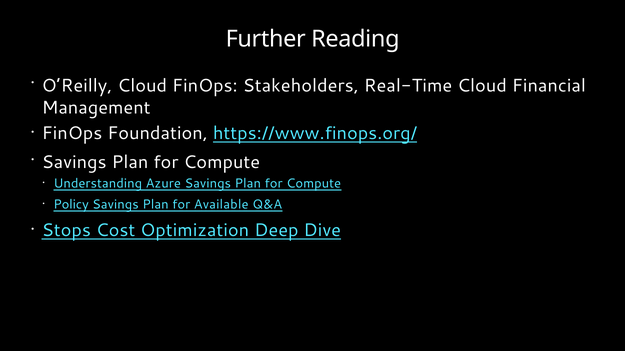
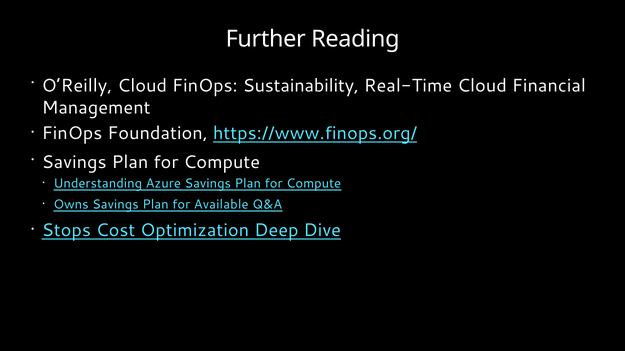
Stakeholders: Stakeholders -> Sustainability
Policy: Policy -> Owns
